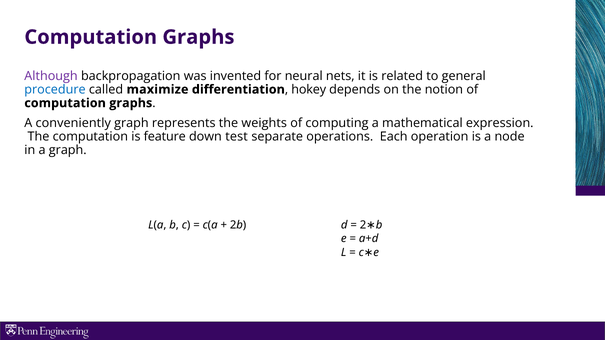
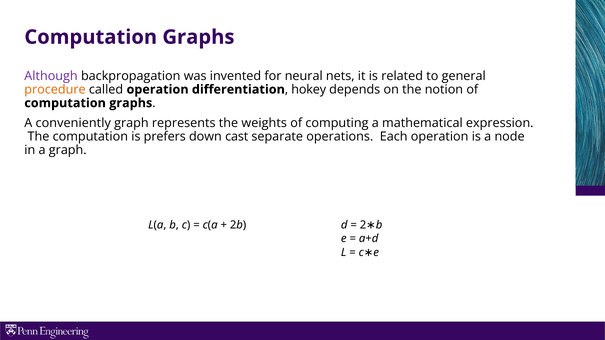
procedure colour: blue -> orange
called maximize: maximize -> operation
feature: feature -> prefers
test: test -> cast
